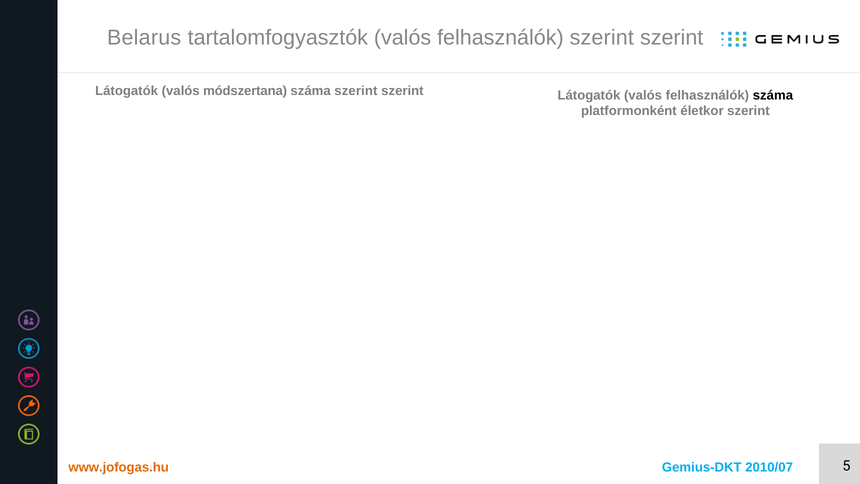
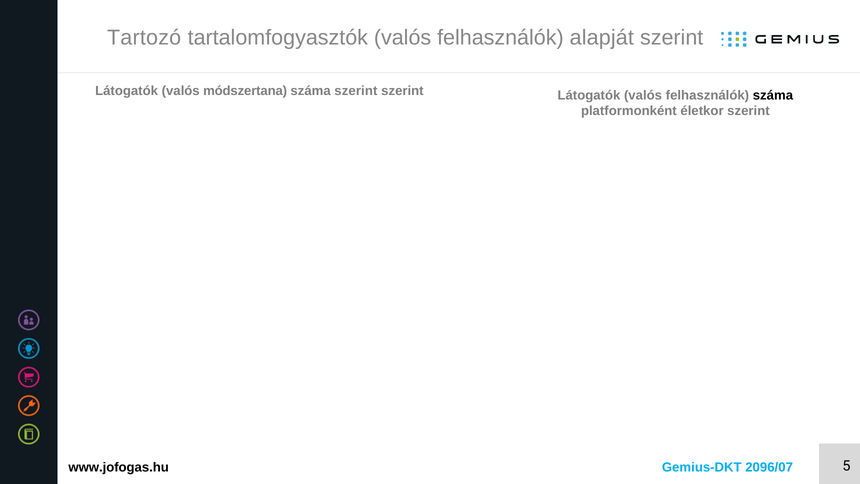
Belarus: Belarus -> Tartozó
felhasználók szerint: szerint -> alapját
www.jofogas.hu colour: orange -> black
2010/07: 2010/07 -> 2096/07
